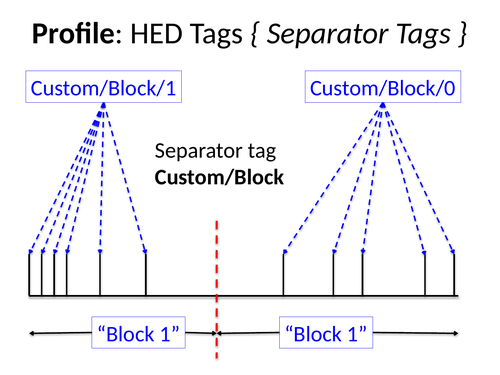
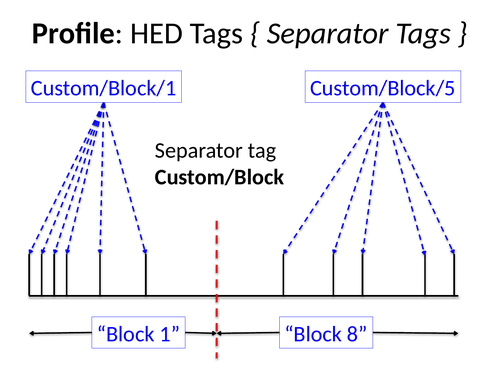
Custom/Block/0: Custom/Block/0 -> Custom/Block/5
1 Block 1: 1 -> 8
